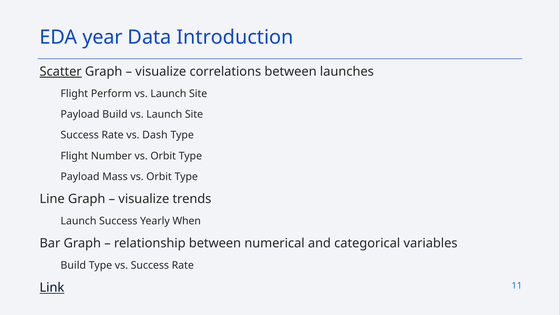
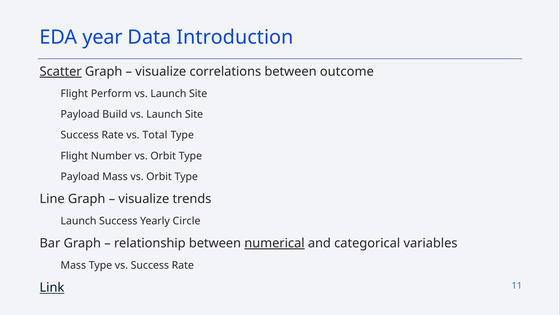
launches: launches -> outcome
Dash: Dash -> Total
When: When -> Circle
numerical underline: none -> present
Build at (73, 265): Build -> Mass
